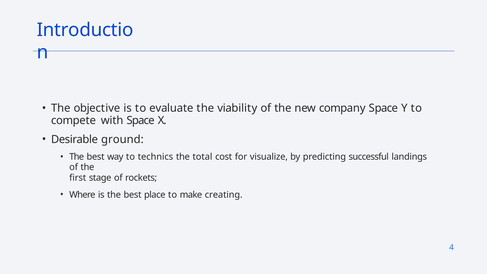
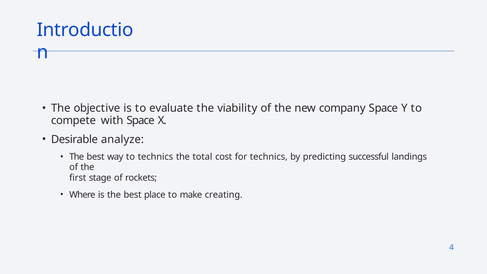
ground: ground -> analyze
for visualize: visualize -> technics
